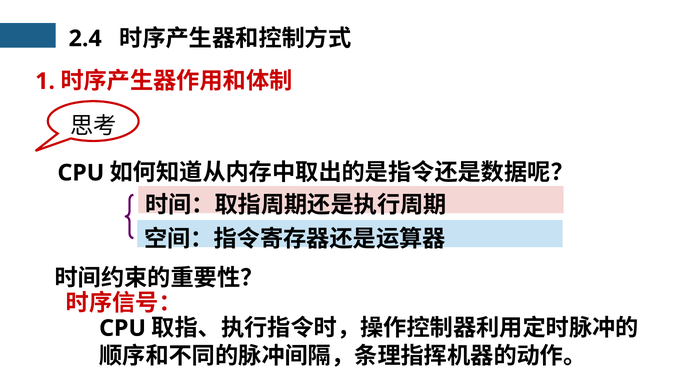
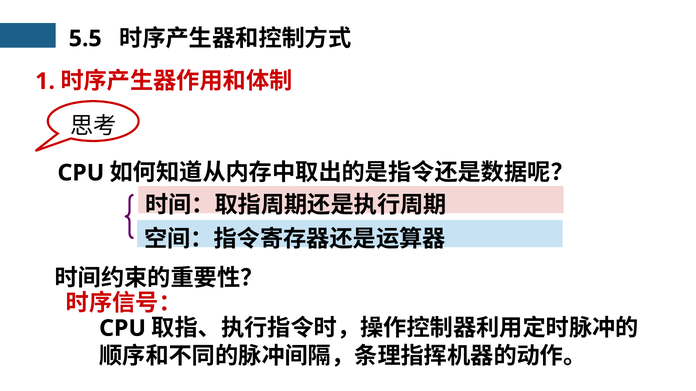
2.4: 2.4 -> 5.5
